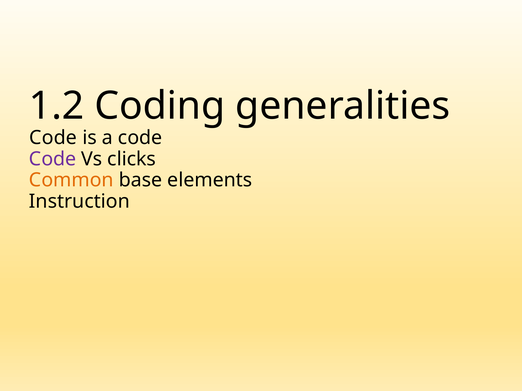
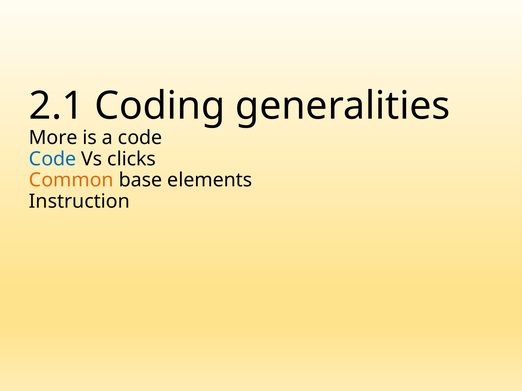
1.2: 1.2 -> 2.1
Code at (53, 138): Code -> More
Code at (53, 159) colour: purple -> blue
